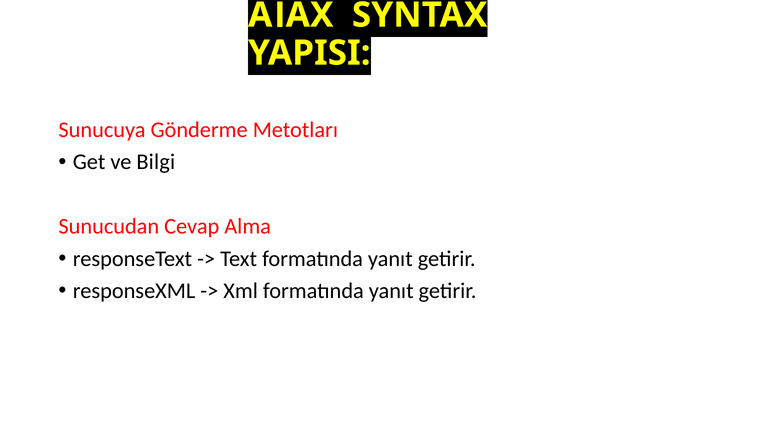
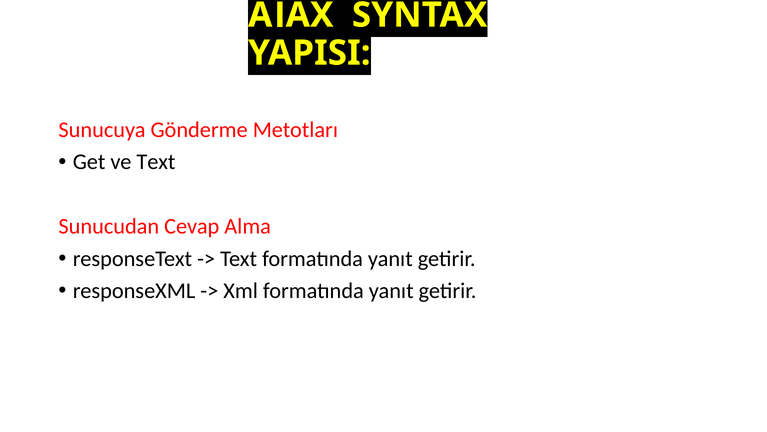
ve Bilgi: Bilgi -> Text
